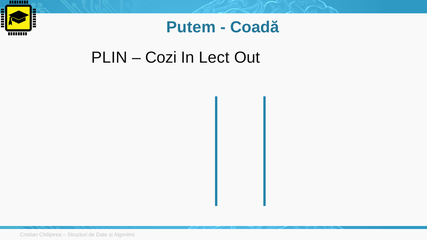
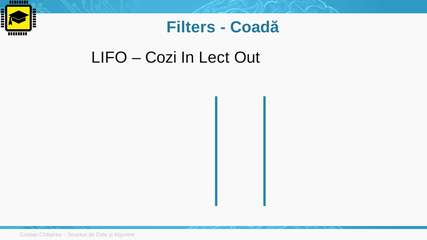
Putem: Putem -> Filters
PLIN: PLIN -> LIFO
